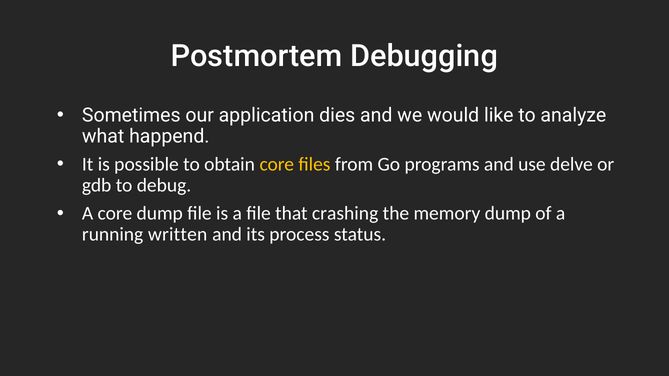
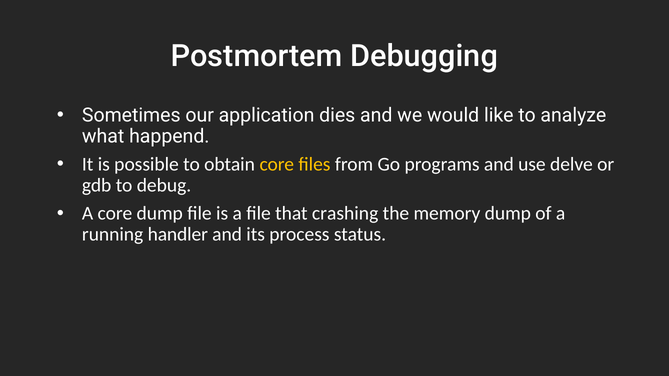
written: written -> handler
